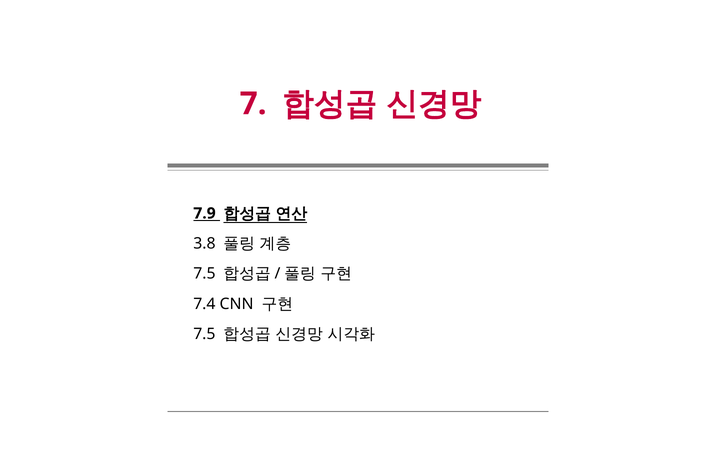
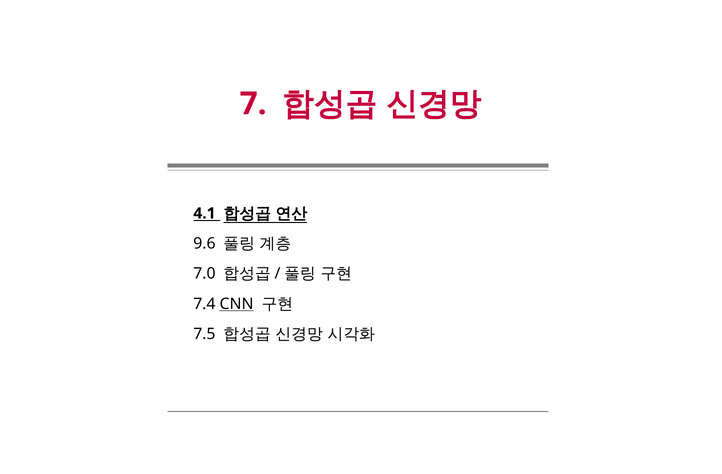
7.9: 7.9 -> 4.1
3.8: 3.8 -> 9.6
7.5 at (204, 274): 7.5 -> 7.0
CNN underline: none -> present
